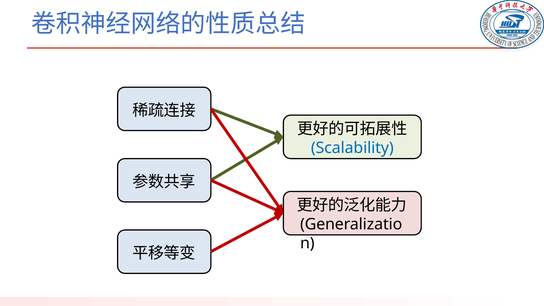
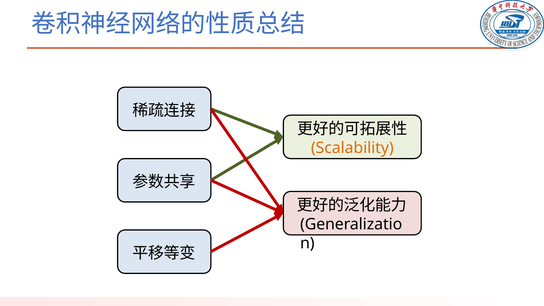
Scalability colour: blue -> orange
